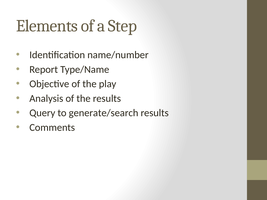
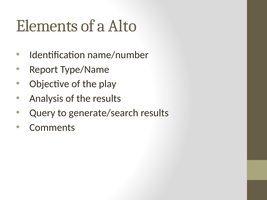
Step: Step -> Alto
